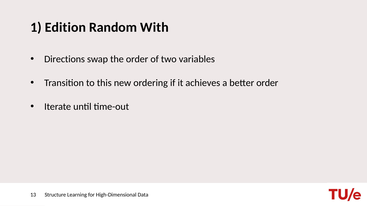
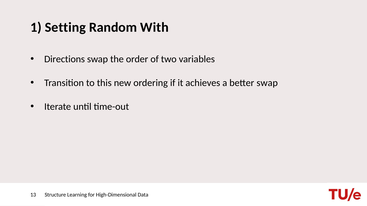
Edition: Edition -> Setting
better order: order -> swap
